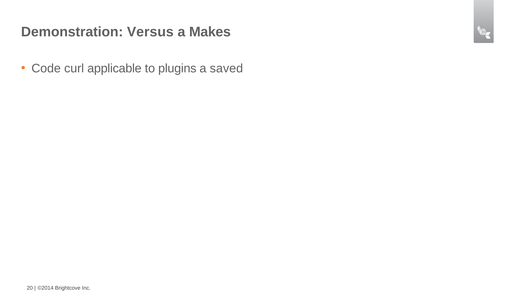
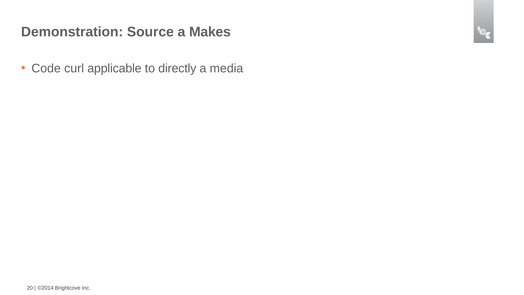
Versus: Versus -> Source
plugins: plugins -> directly
saved: saved -> media
